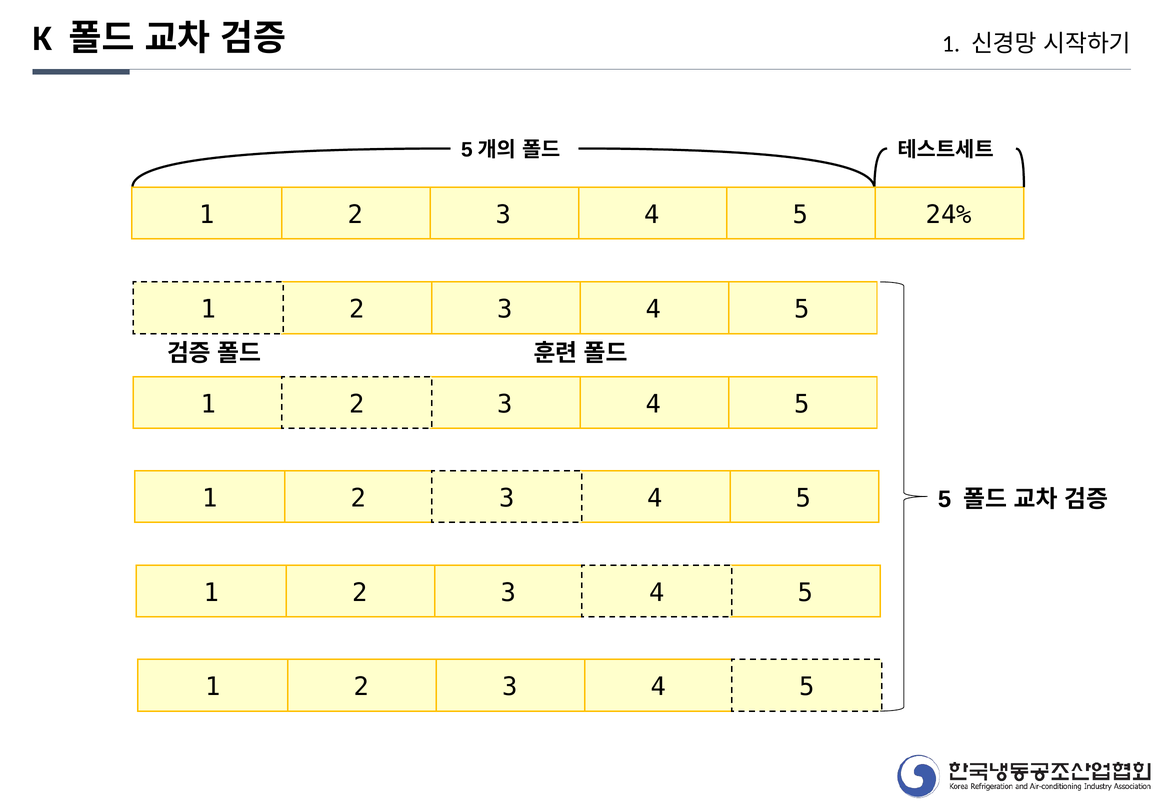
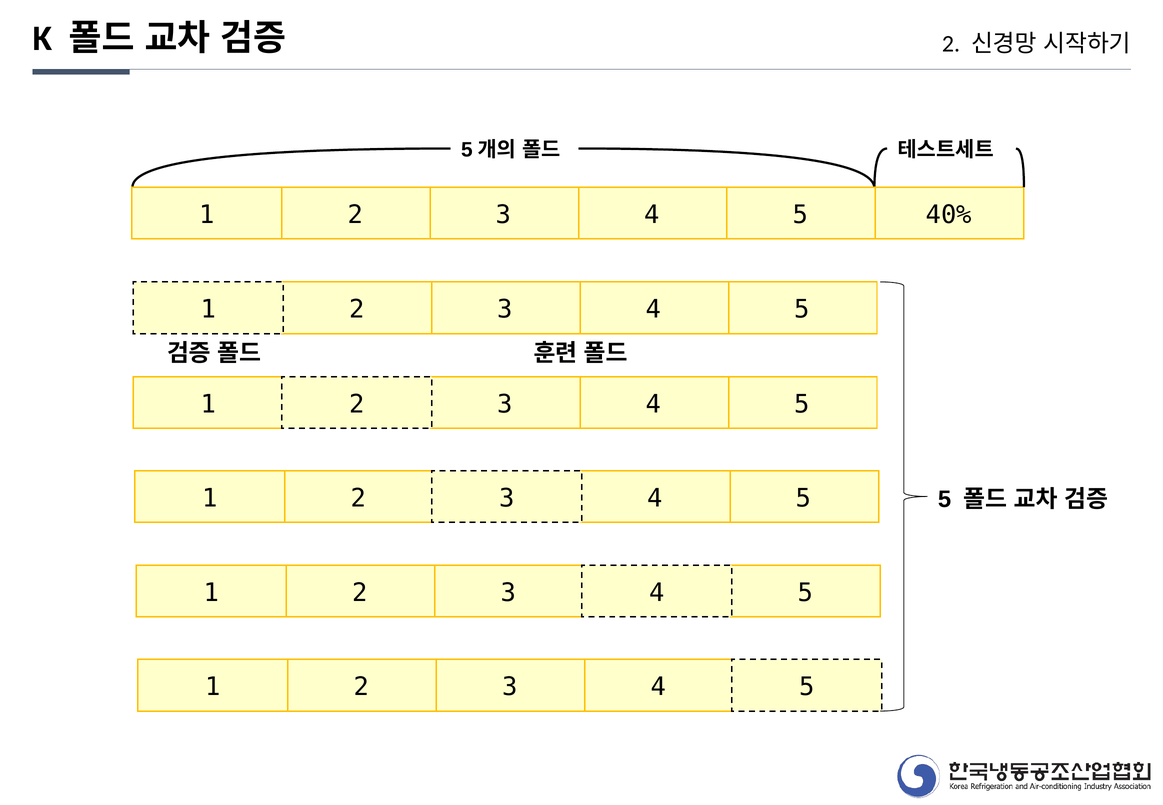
1 at (951, 44): 1 -> 2
24%: 24% -> 40%
